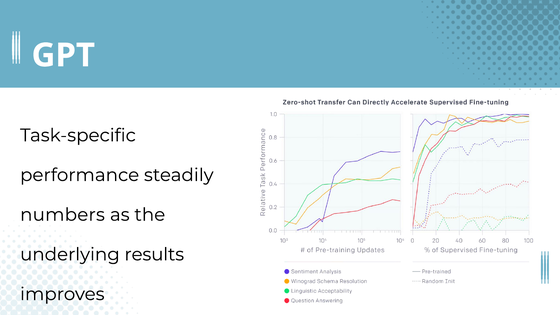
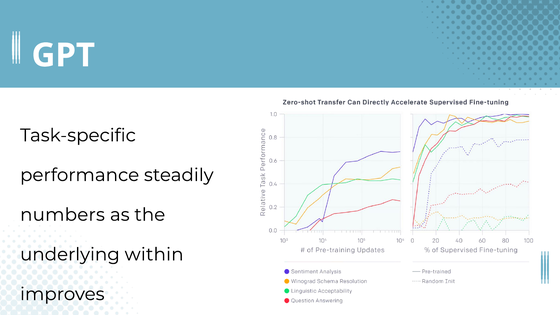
results: results -> within
